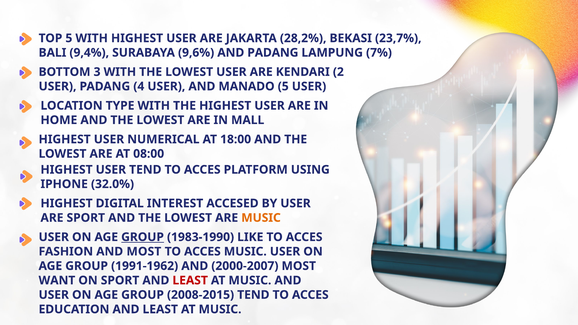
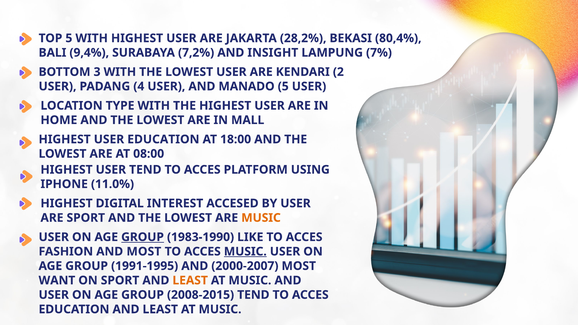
23,7%: 23,7% -> 80,4%
9,6%: 9,6% -> 7,2%
AND PADANG: PADANG -> INSIGHT
USER NUMERICAL: NUMERICAL -> EDUCATION
32.0%: 32.0% -> 11.0%
MUSIC at (245, 252) underline: none -> present
1991-1962: 1991-1962 -> 1991-1995
LEAST at (190, 280) colour: red -> orange
